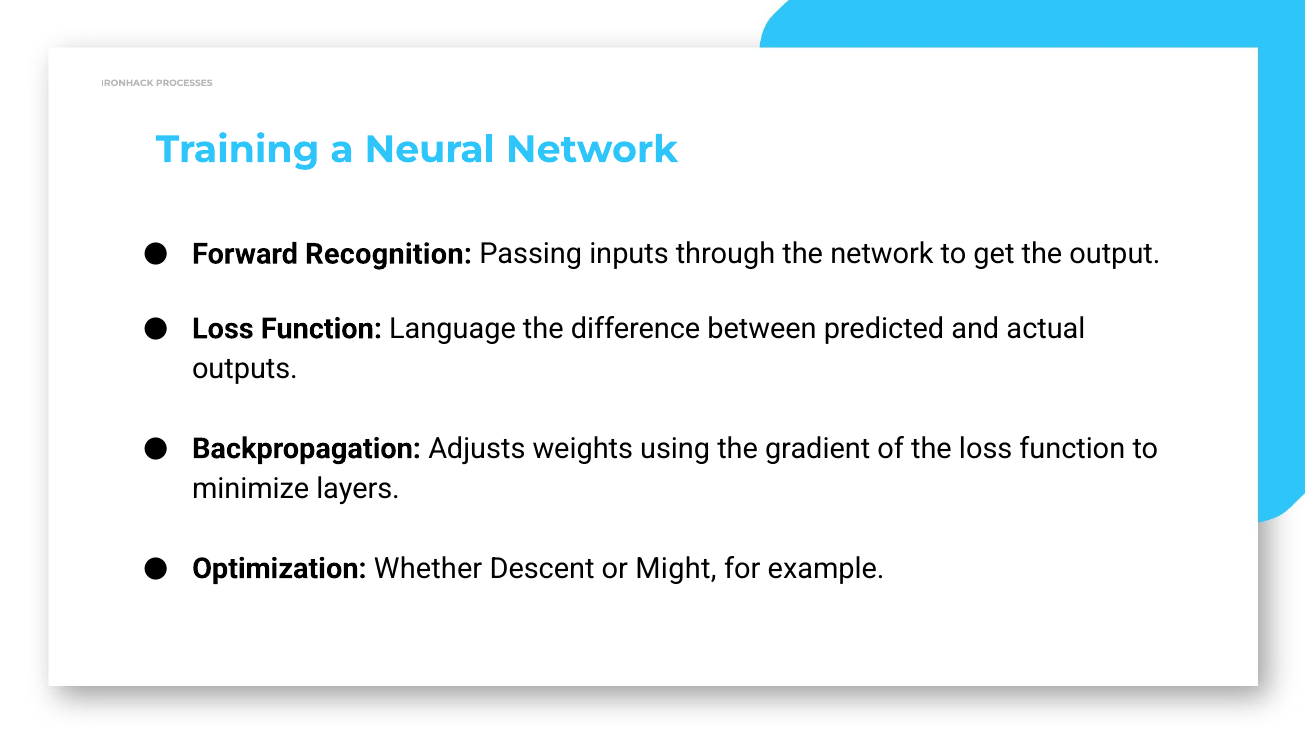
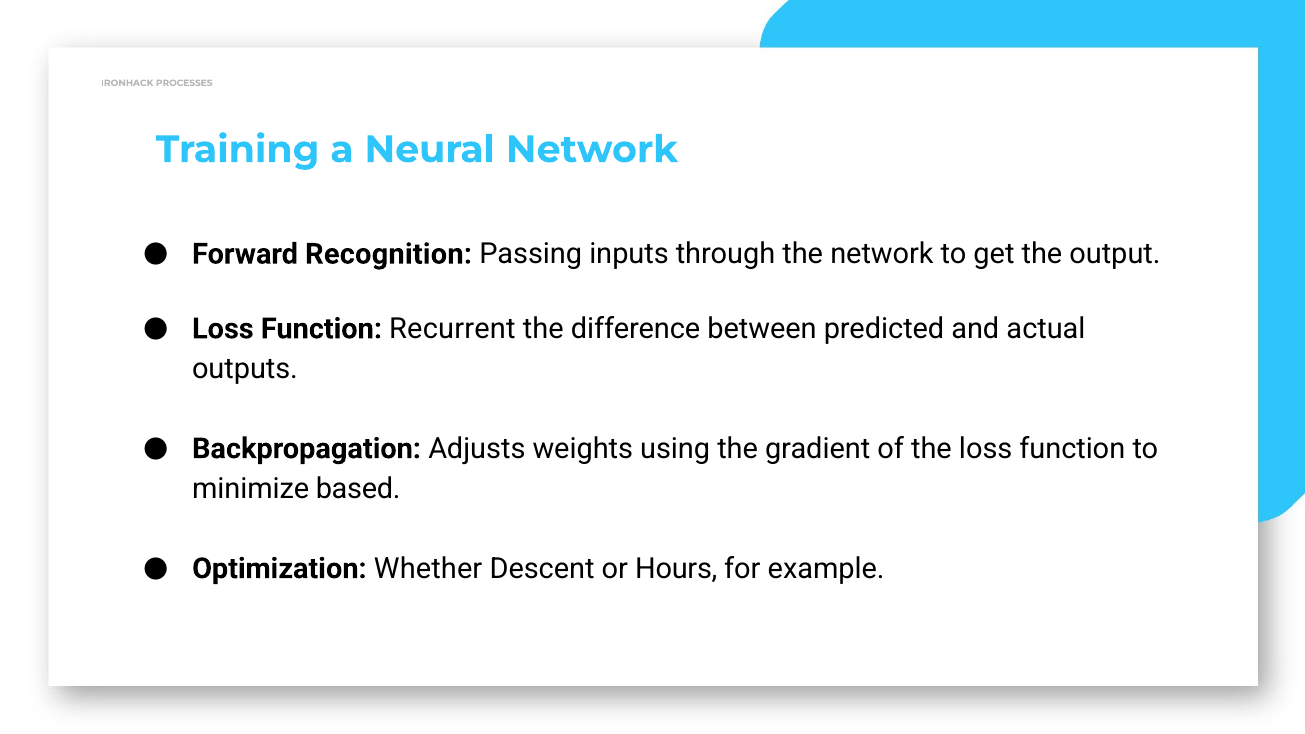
Language: Language -> Recurrent
layers: layers -> based
Might: Might -> Hours
